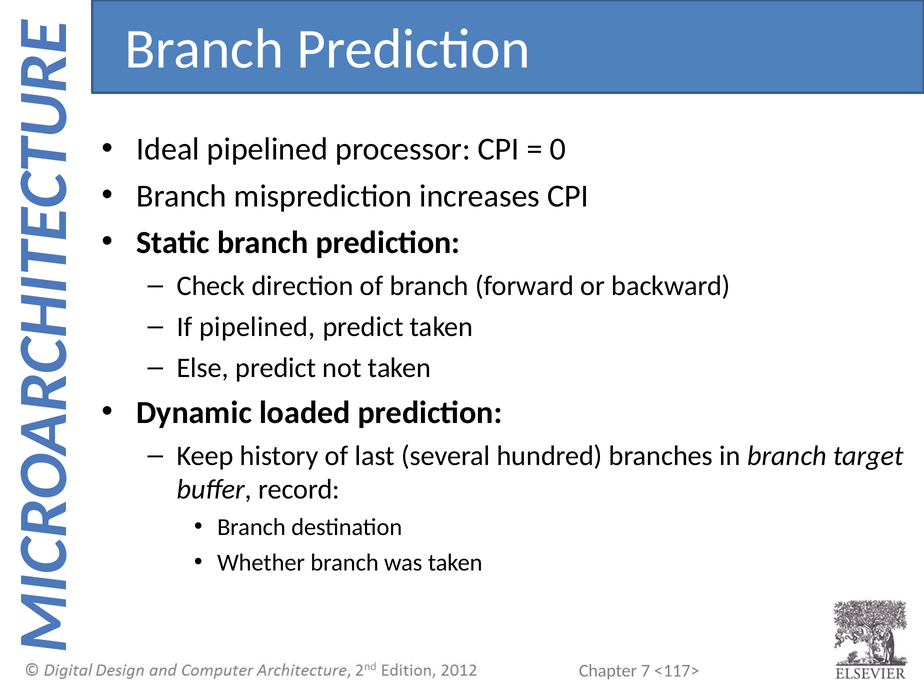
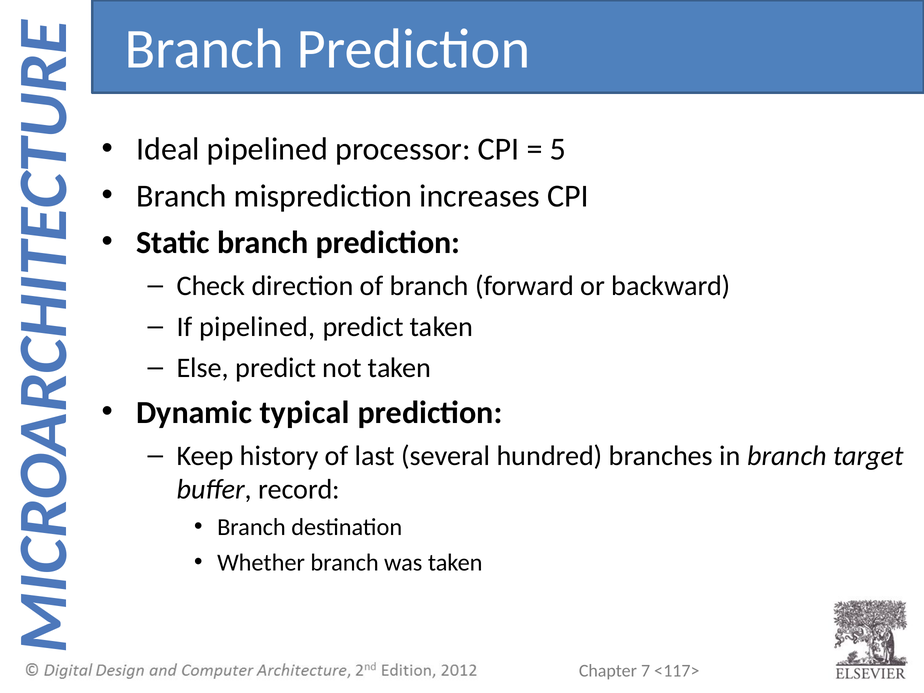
0: 0 -> 5
loaded: loaded -> typical
